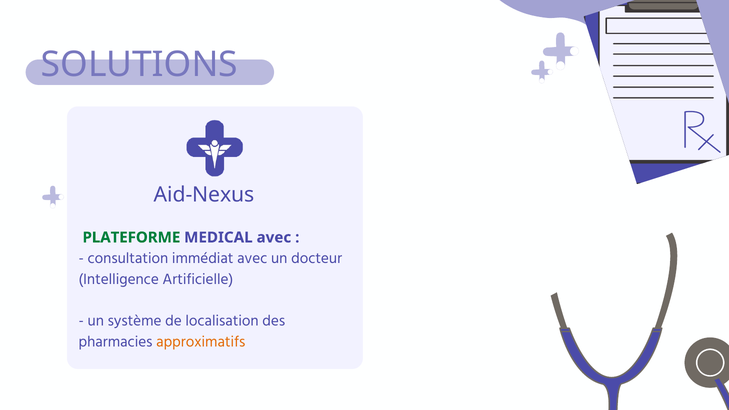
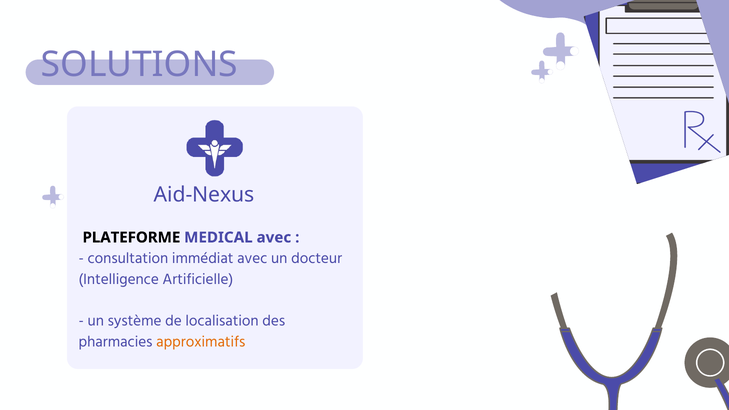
PLATEFORME colour: green -> black
